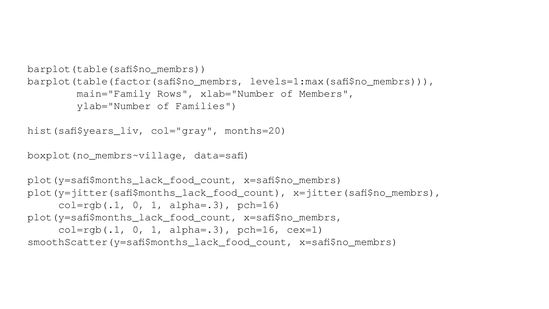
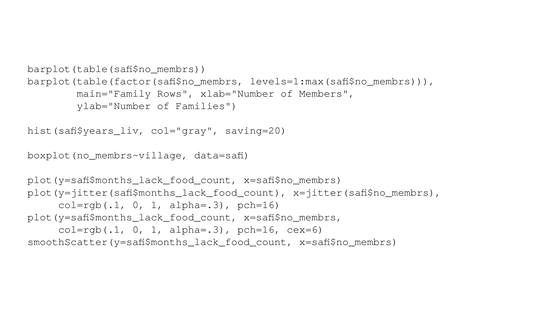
months=20: months=20 -> saving=20
cex=1: cex=1 -> cex=6
